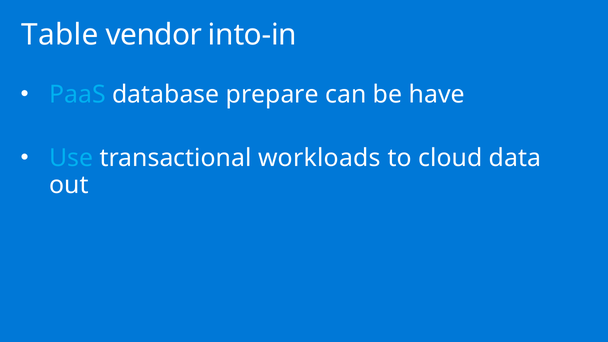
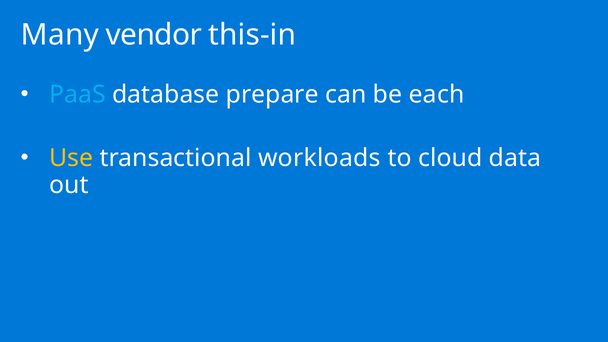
Table: Table -> Many
into-in: into-in -> this-in
have: have -> each
Use colour: light blue -> yellow
